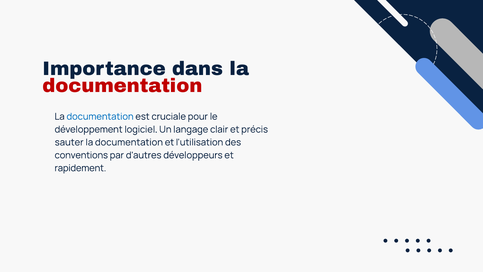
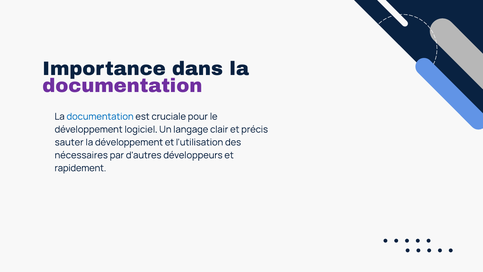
documentation at (122, 86) colour: red -> purple
documentation at (129, 142): documentation -> développement
conventions: conventions -> nécessaires
